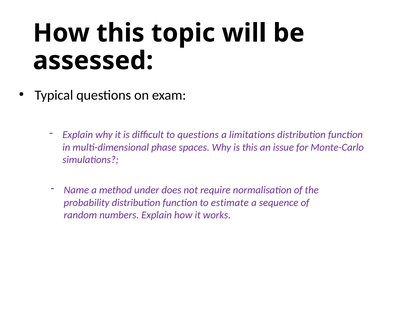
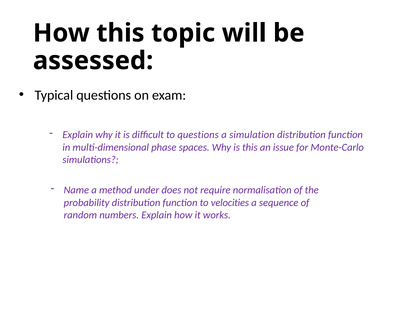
limitations: limitations -> simulation
estimate: estimate -> velocities
